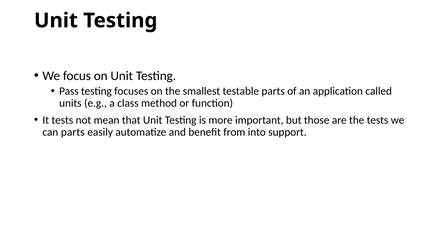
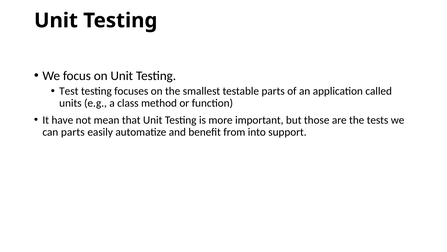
Pass: Pass -> Test
It tests: tests -> have
